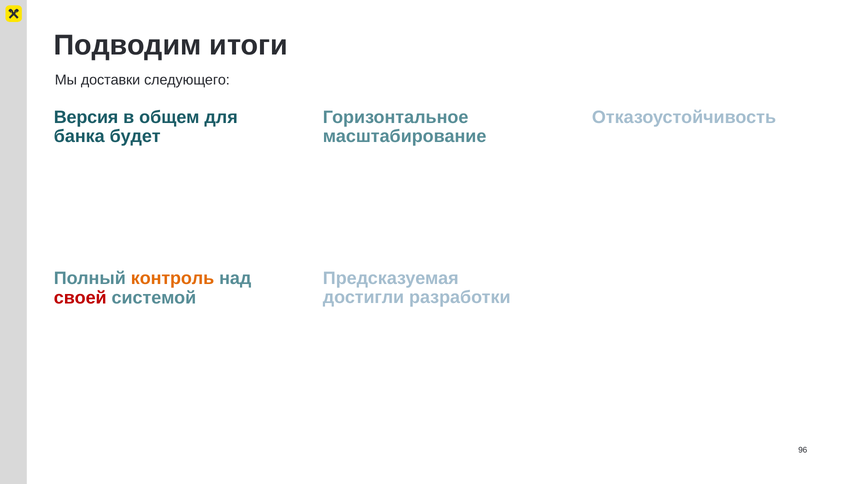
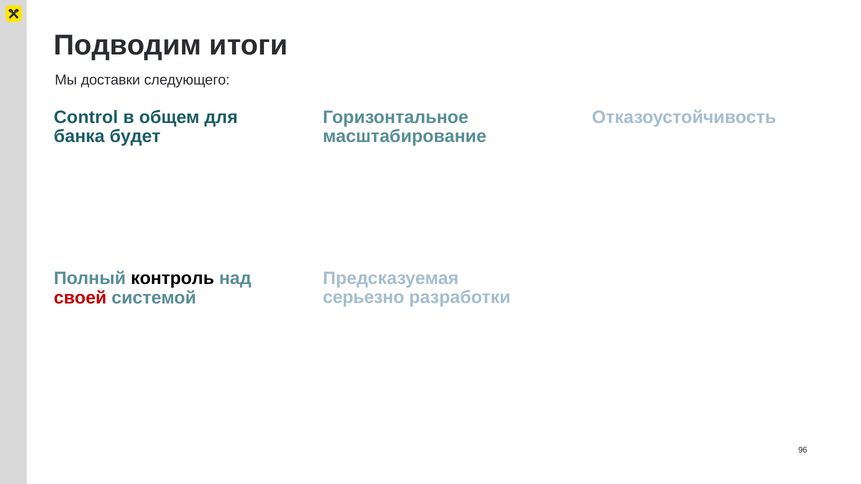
Версия: Версия -> Control
контроль colour: orange -> black
достигли: достигли -> серьезно
